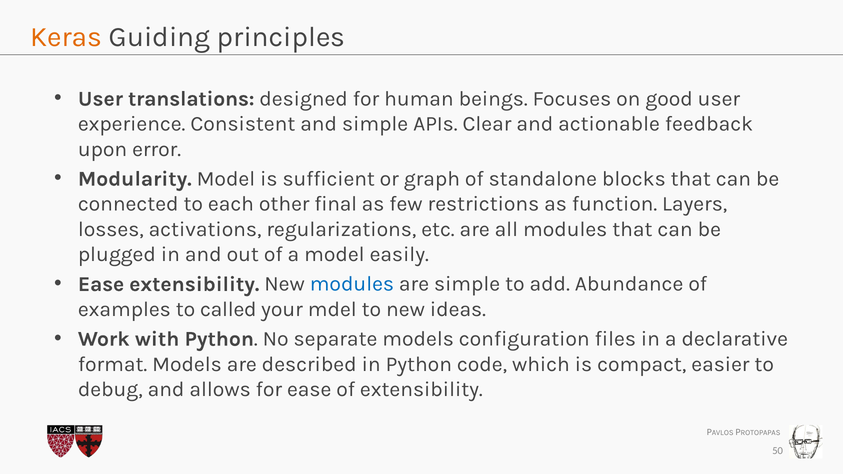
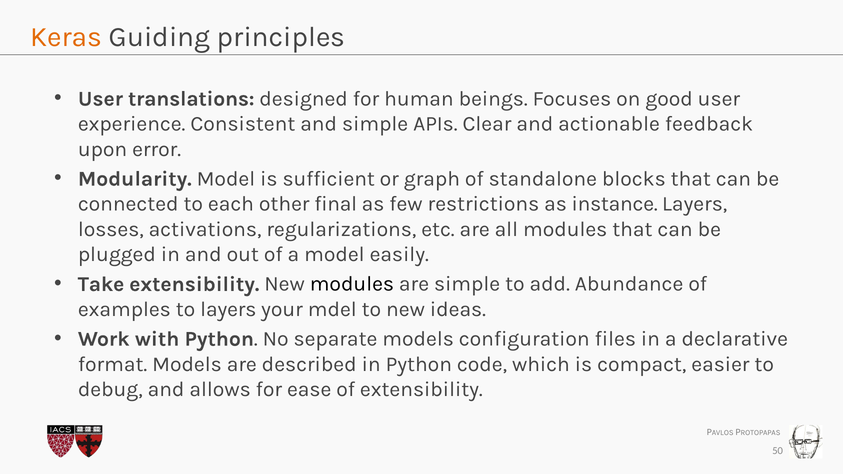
function: function -> instance
Ease at (101, 284): Ease -> Take
modules at (352, 284) colour: blue -> black
to called: called -> layers
